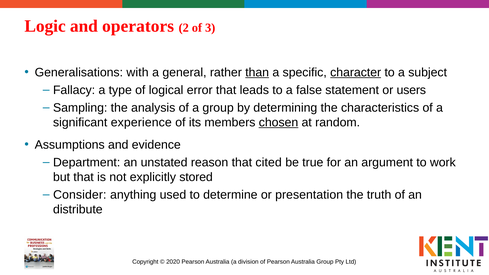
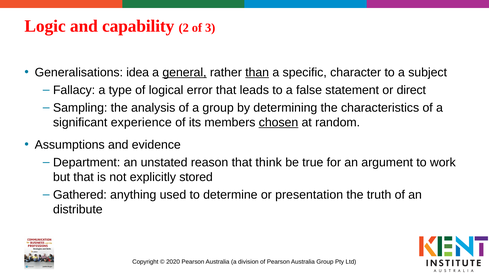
operators: operators -> capability
with: with -> idea
general underline: none -> present
character underline: present -> none
users: users -> direct
cited: cited -> think
Consider: Consider -> Gathered
